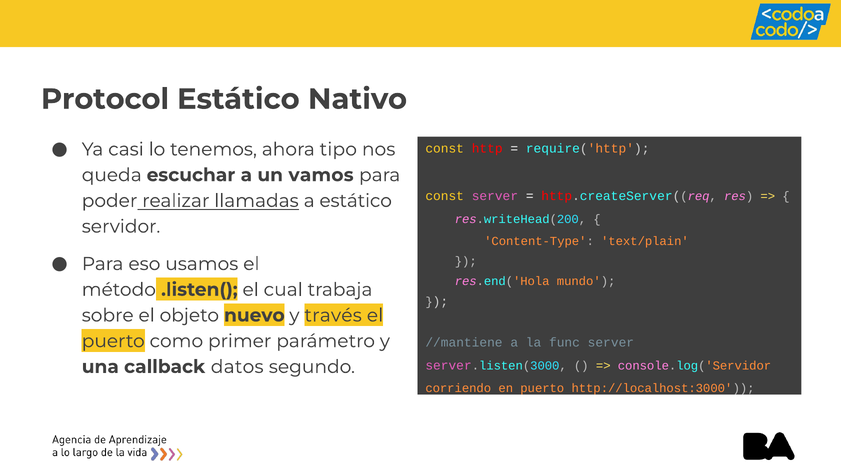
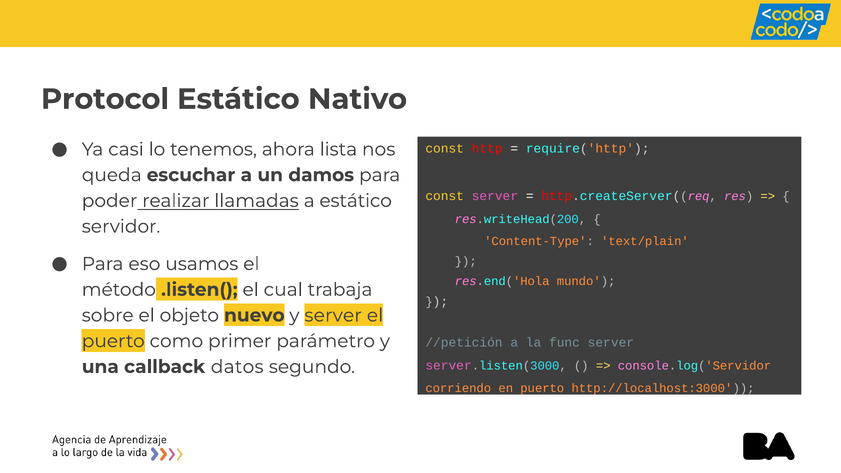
tipo: tipo -> lista
vamos: vamos -> damos
y través: través -> server
//mantiene: //mantiene -> //petición
